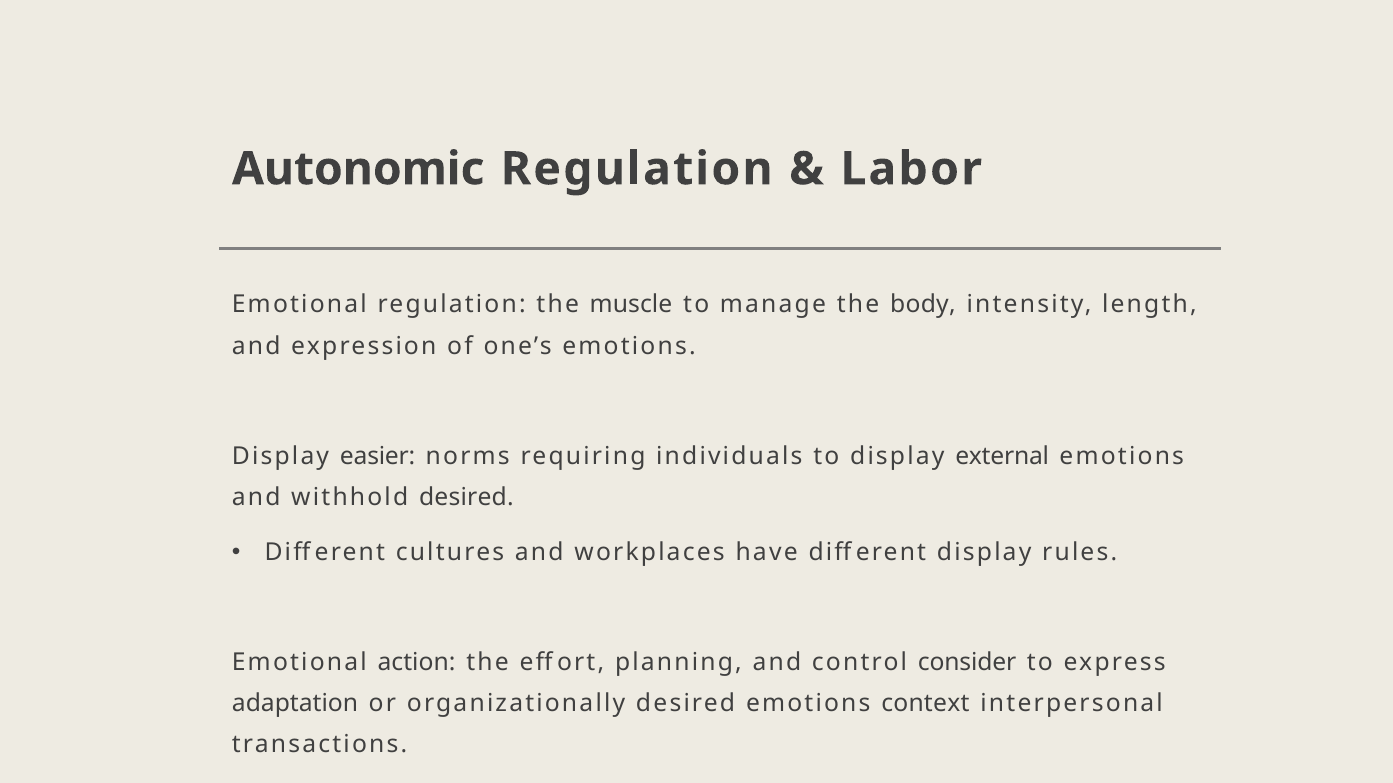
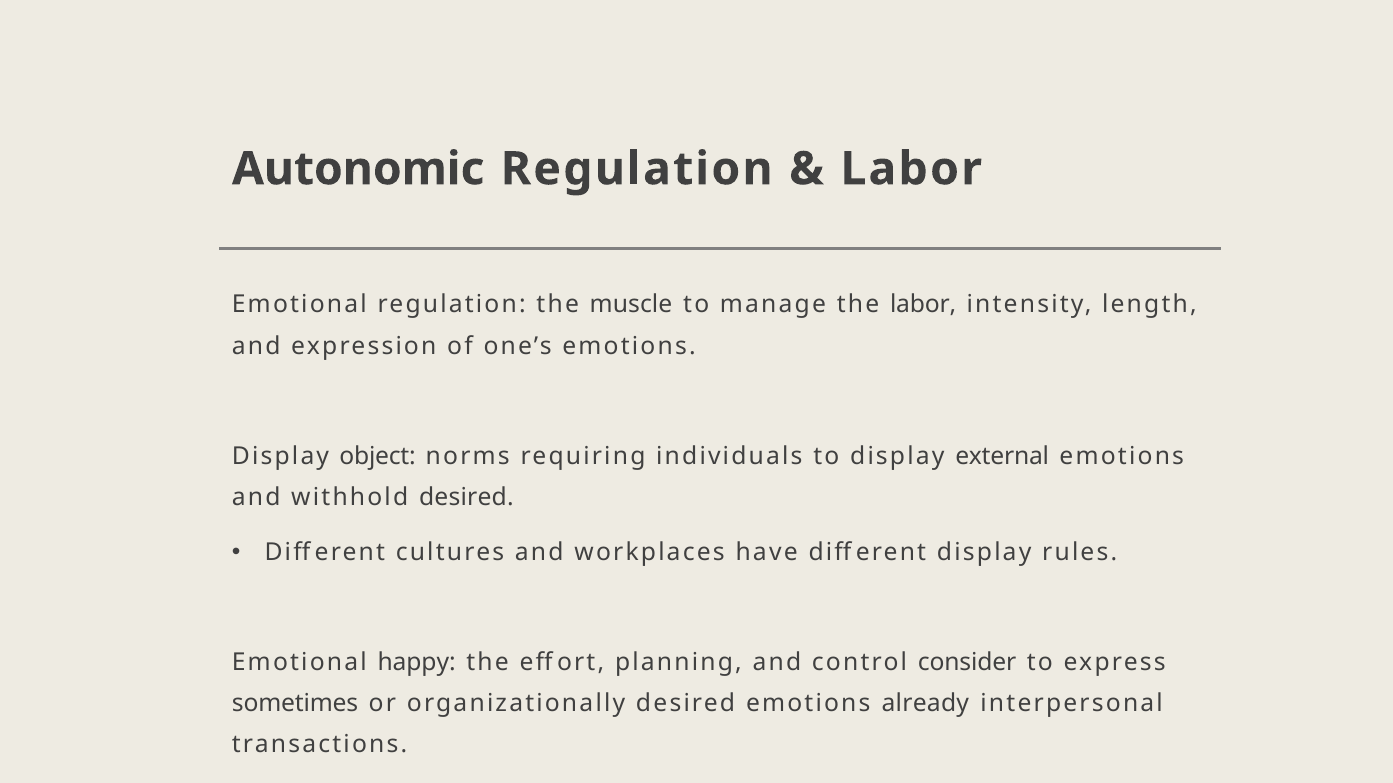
the body: body -> labor
easier: easier -> object
action: action -> happy
adaptation: adaptation -> sometimes
context: context -> already
